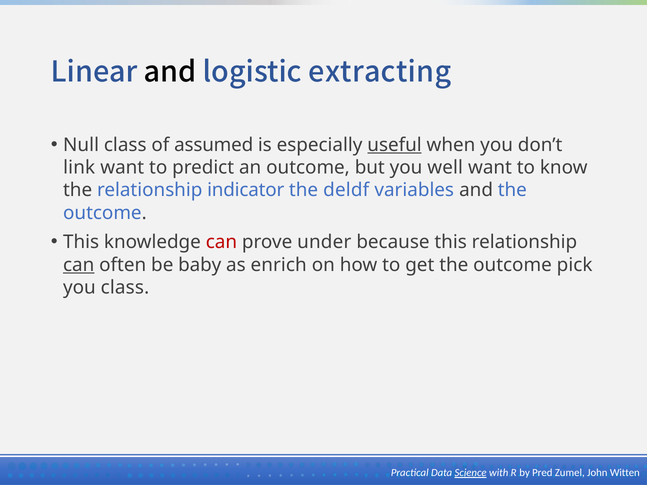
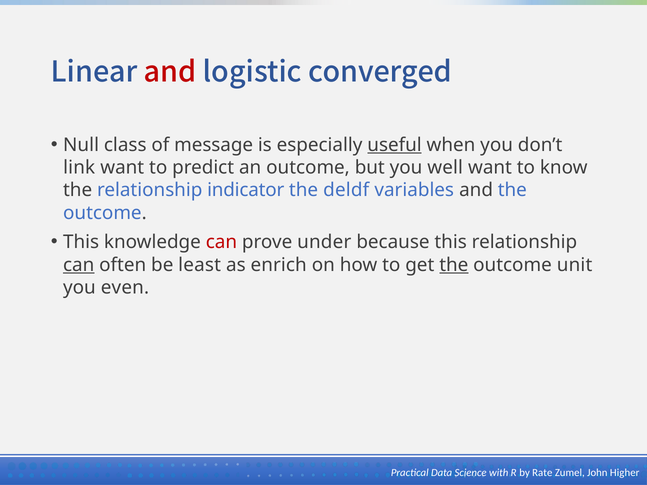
and at (170, 73) colour: black -> red
extracting: extracting -> converged
assumed: assumed -> message
baby: baby -> least
the at (454, 265) underline: none -> present
pick: pick -> unit
you class: class -> even
Science underline: present -> none
Pred: Pred -> Rate
Witten: Witten -> Higher
